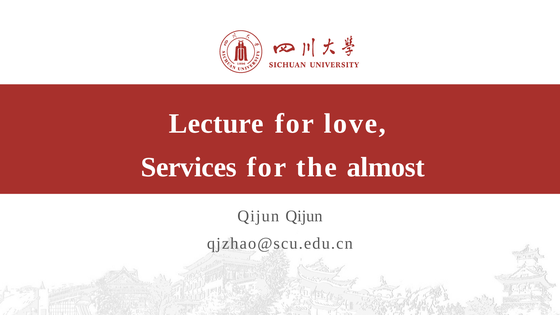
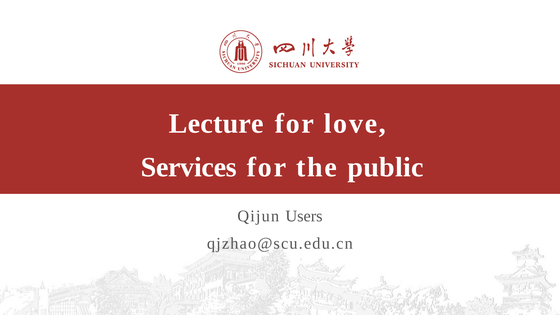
almost: almost -> public
Qijun Qijun: Qijun -> Users
